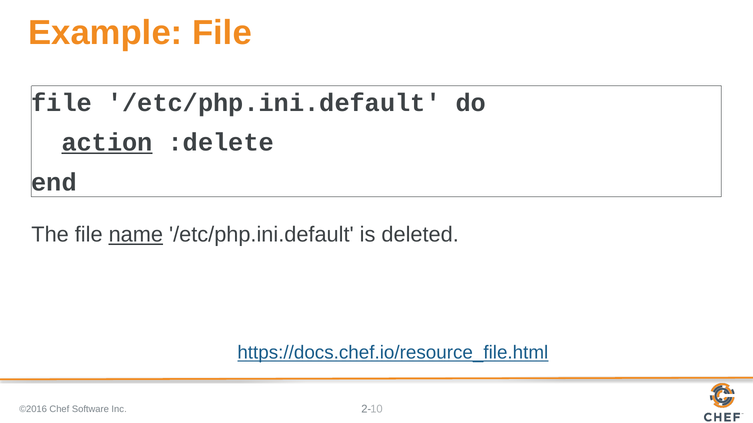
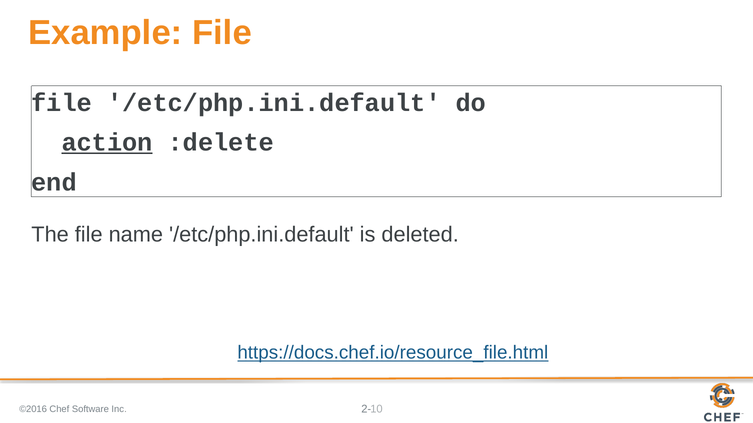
name underline: present -> none
